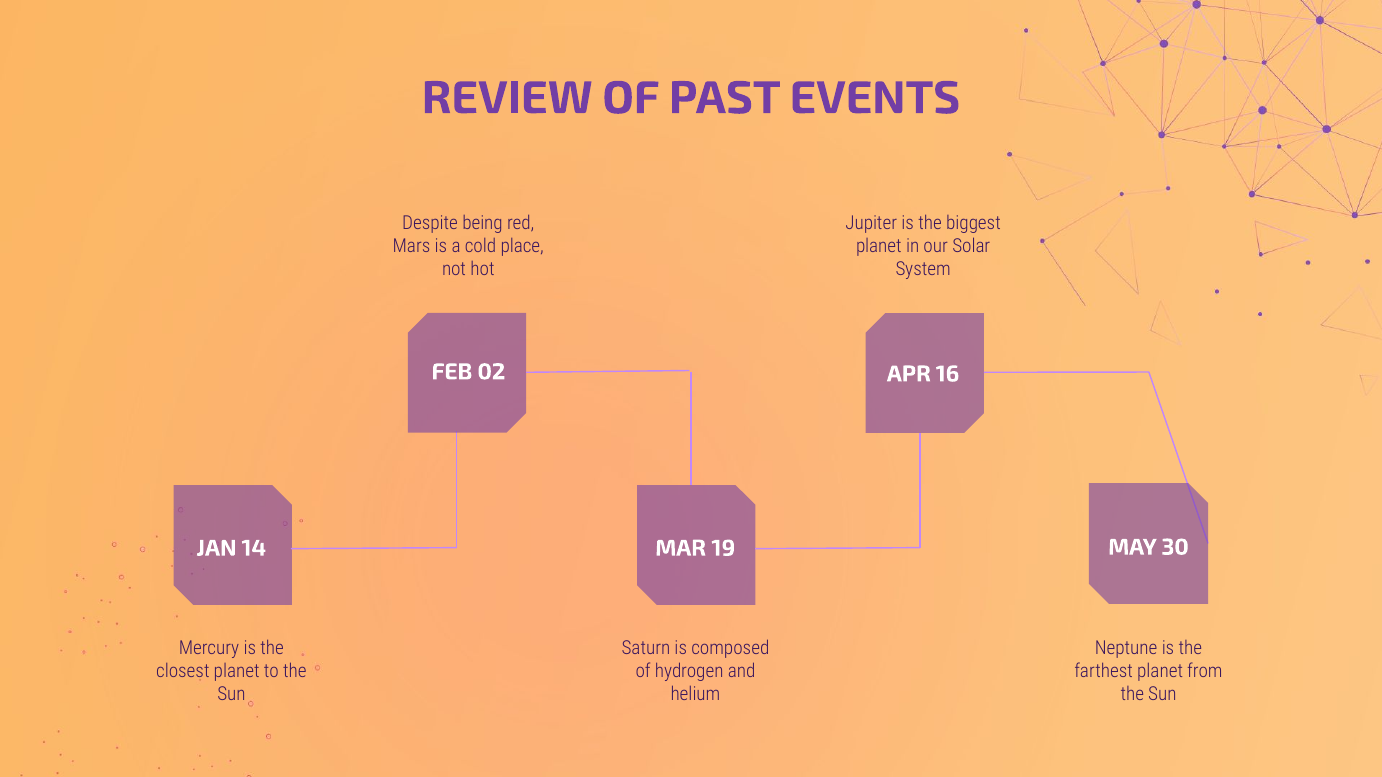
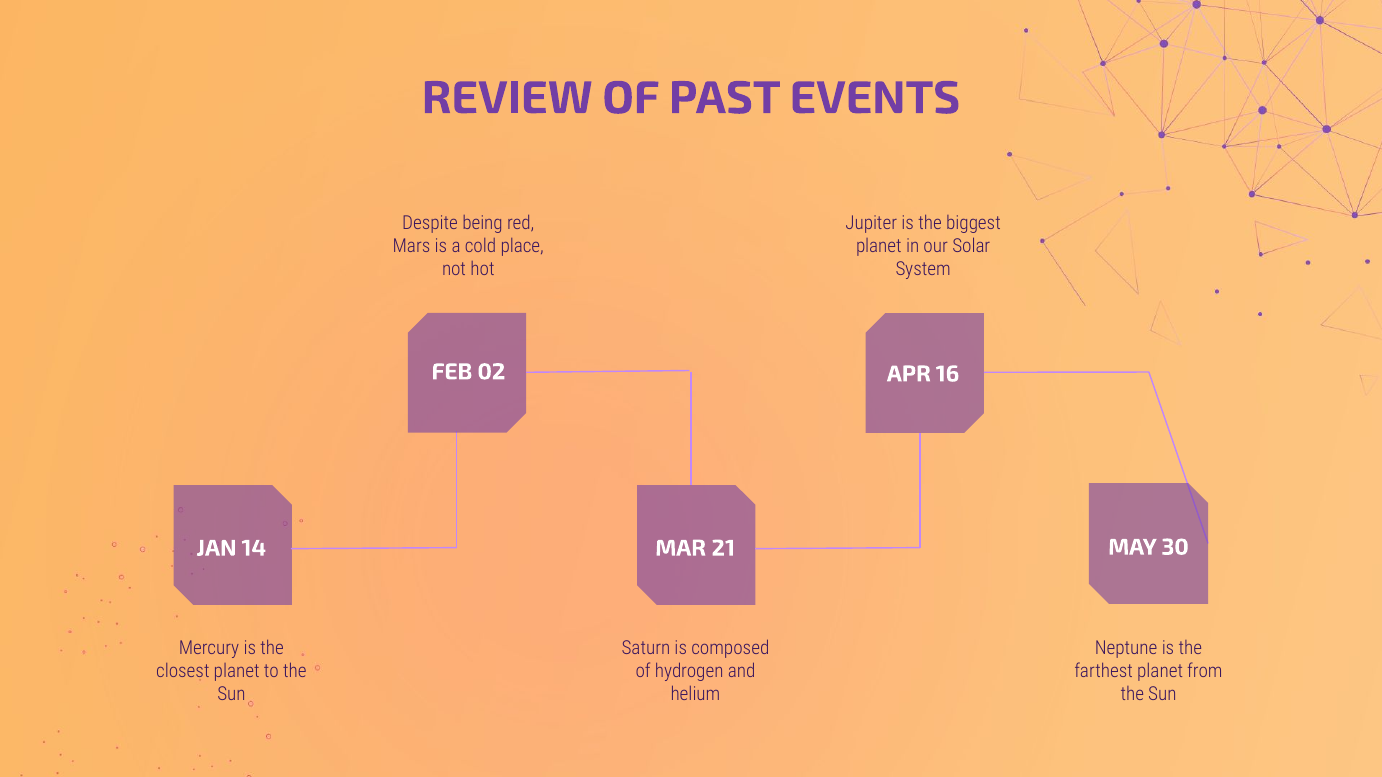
19: 19 -> 21
